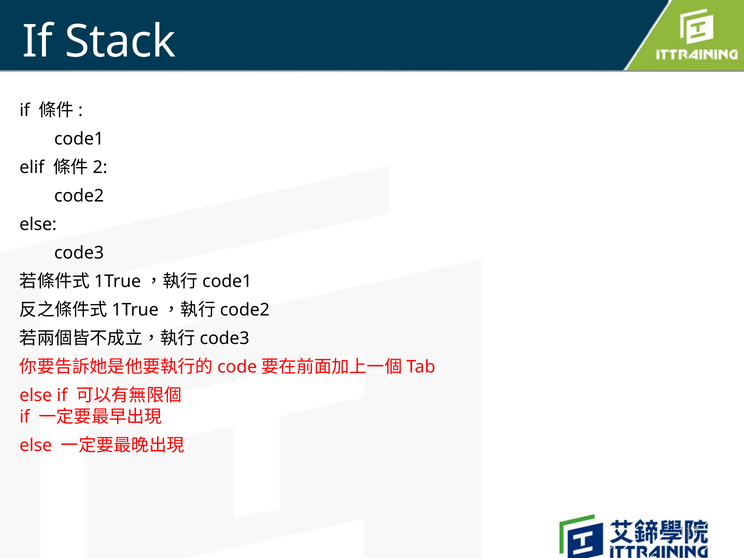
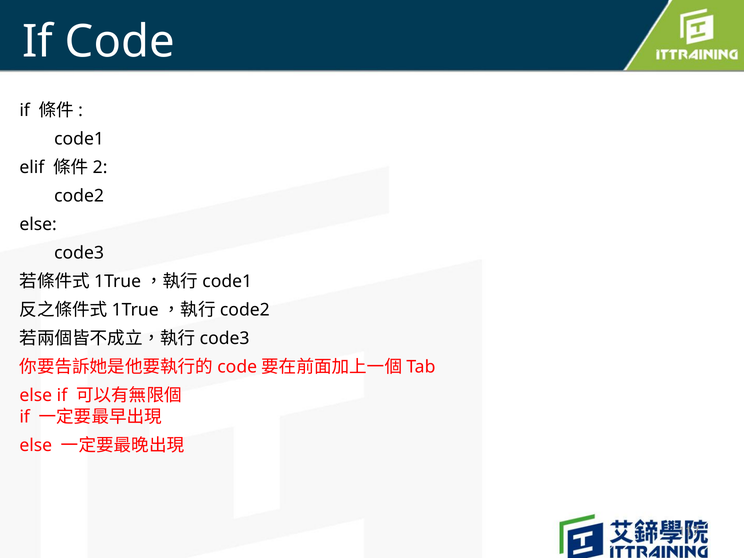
Stack: Stack -> Code
